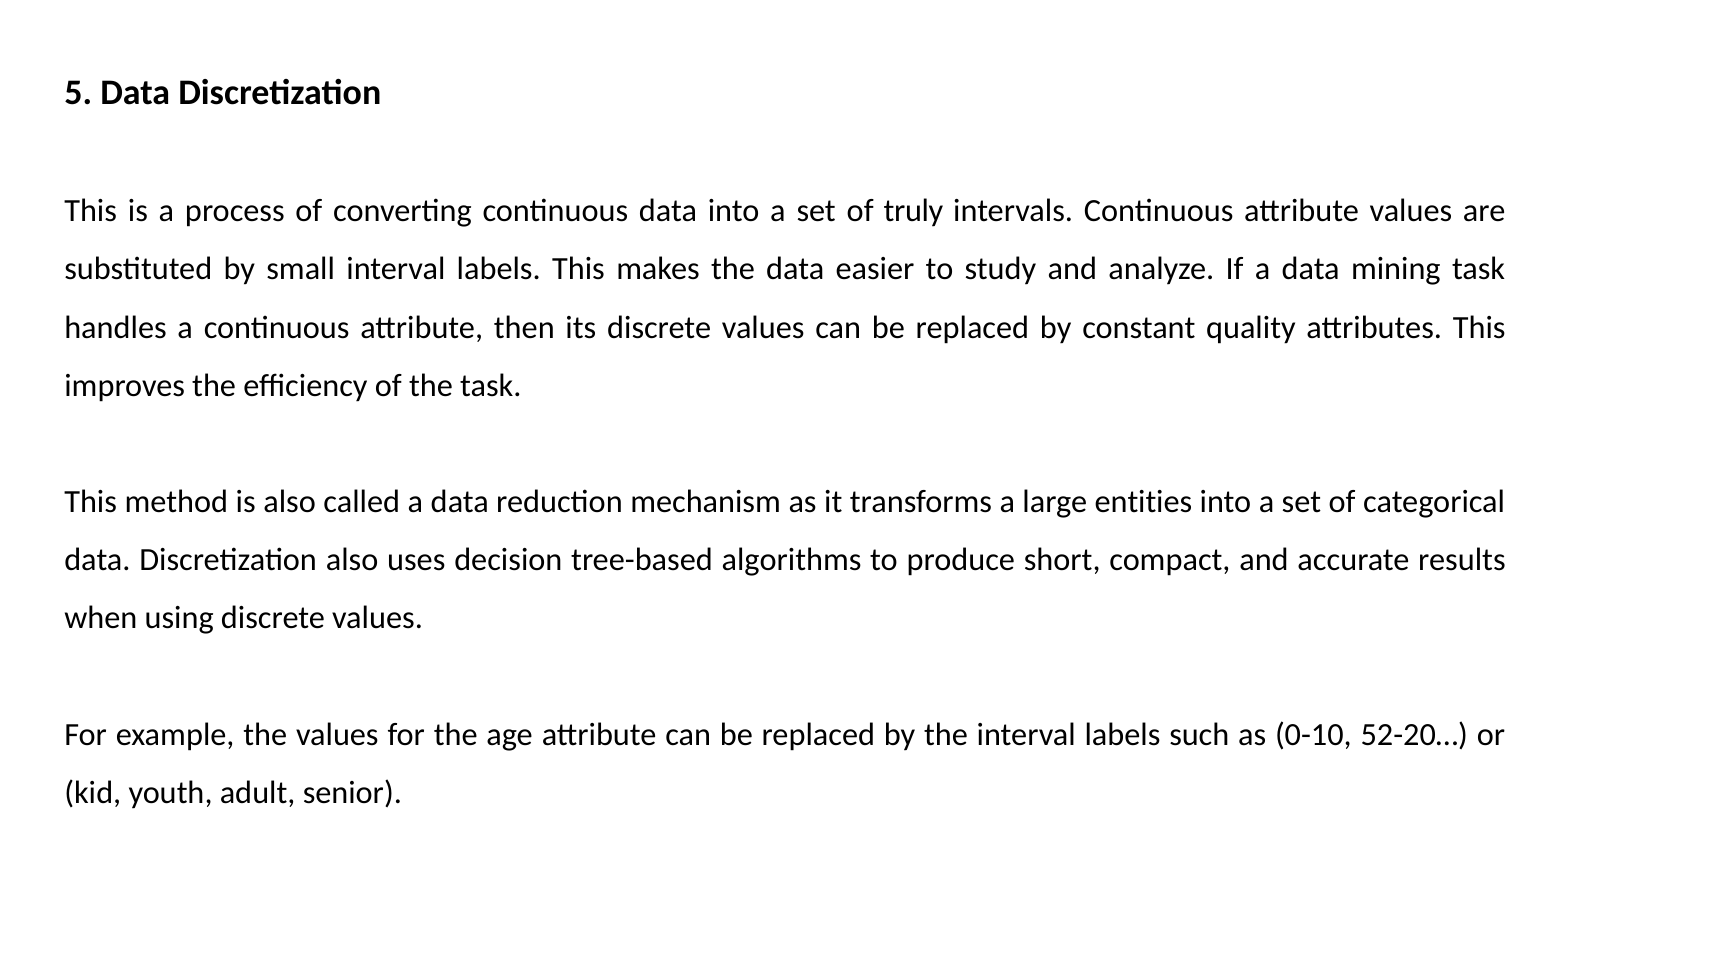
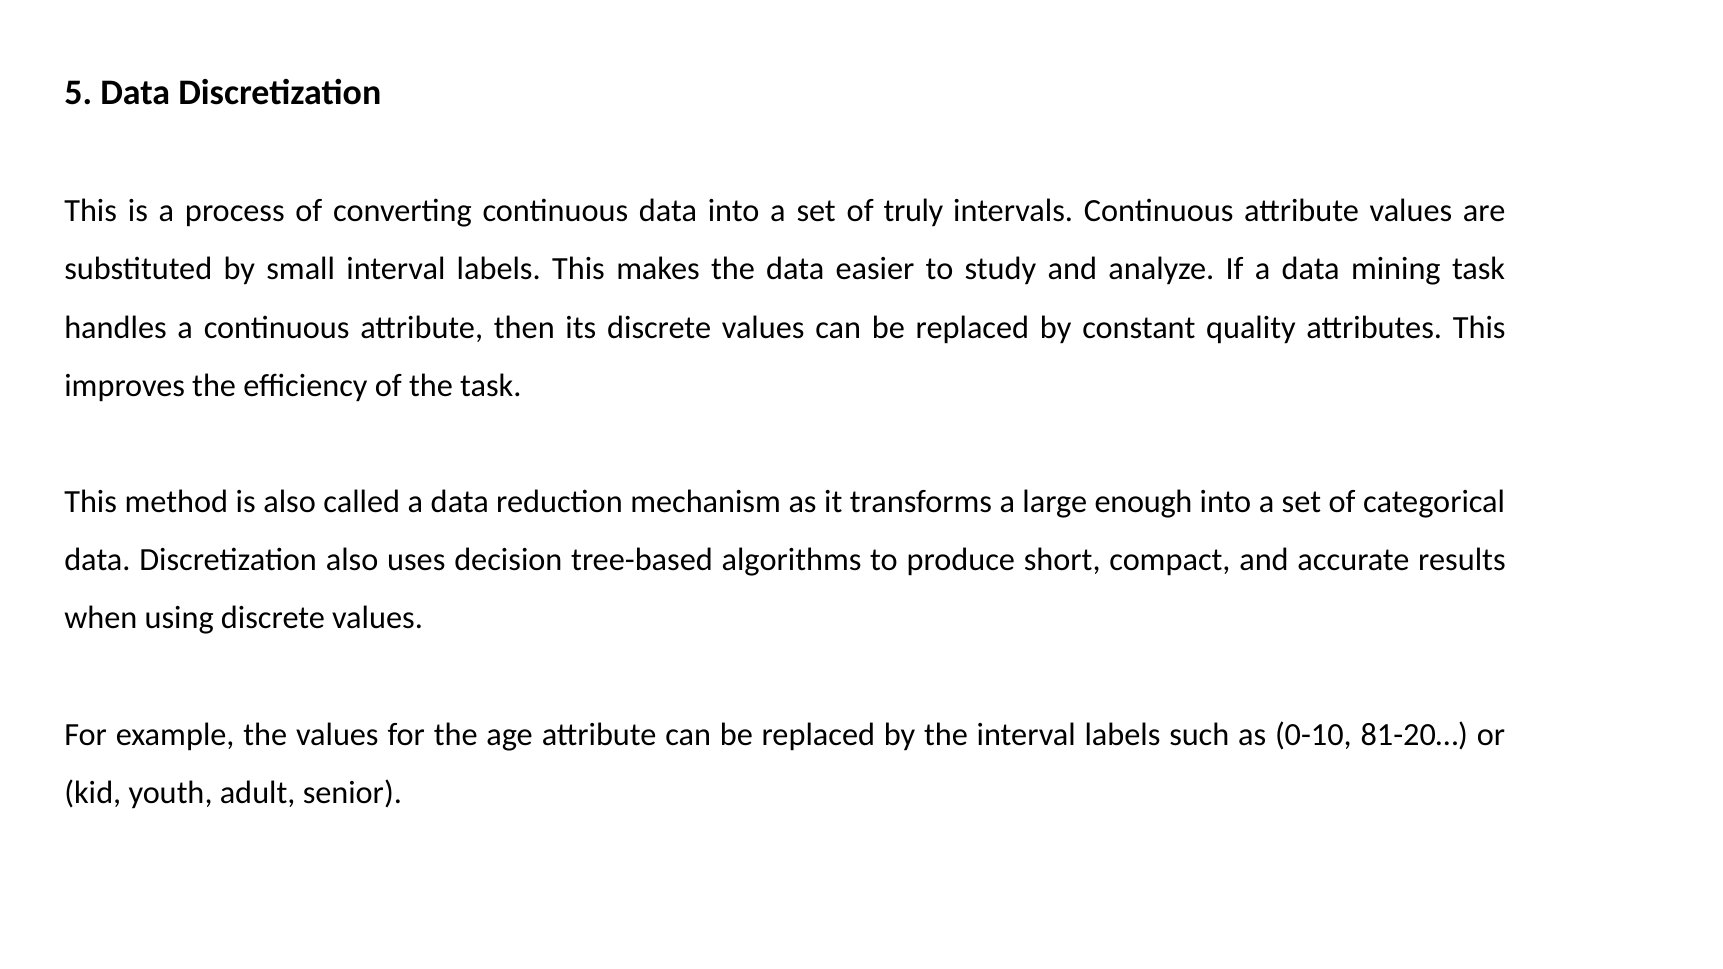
entities: entities -> enough
52-20…: 52-20… -> 81-20…
